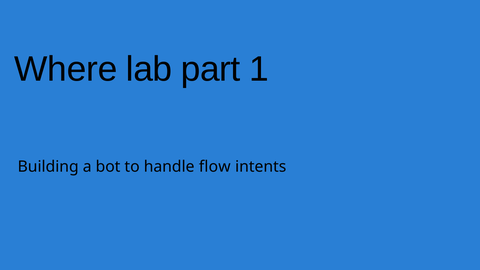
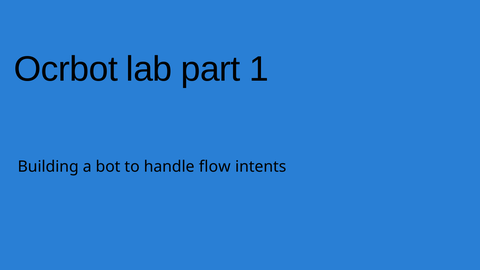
Where: Where -> Ocrbot
